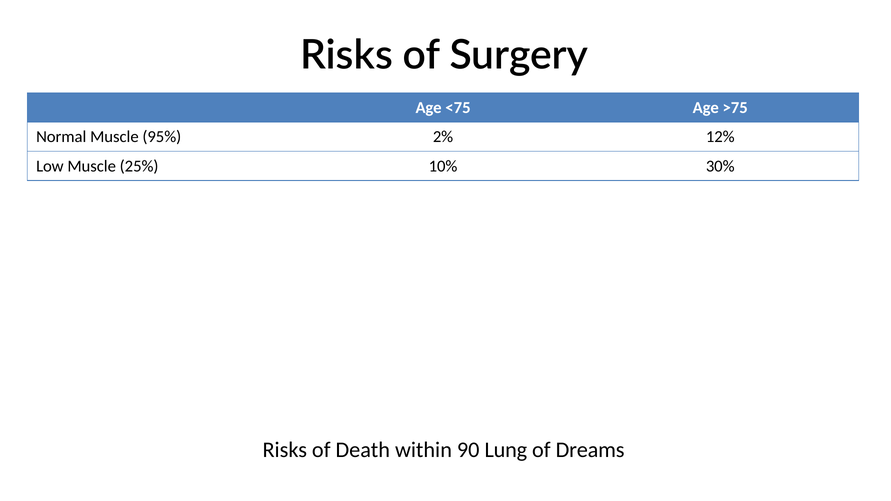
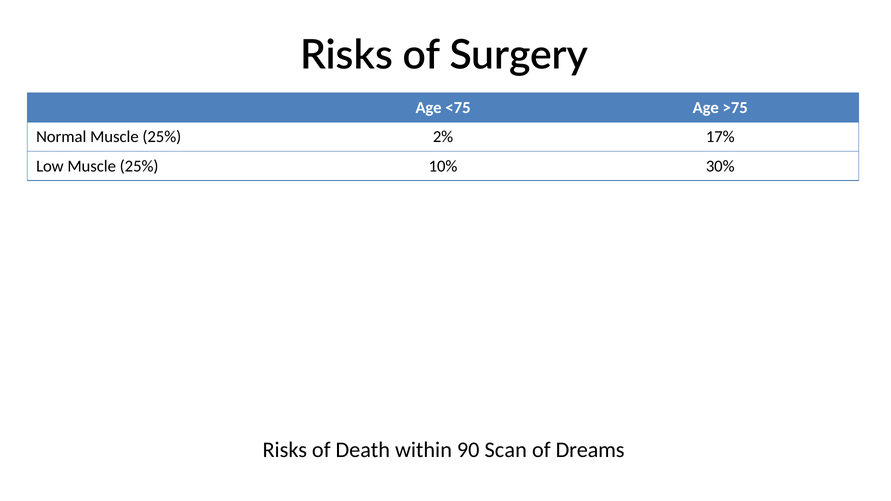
Normal Muscle 95%: 95% -> 25%
12%: 12% -> 17%
Lung: Lung -> Scan
